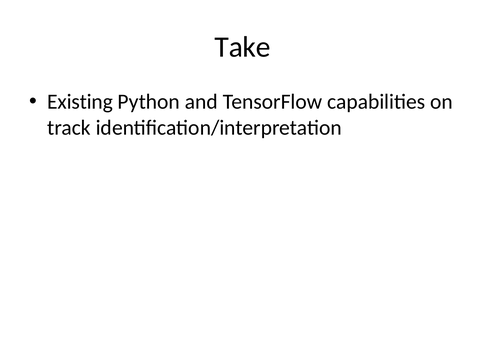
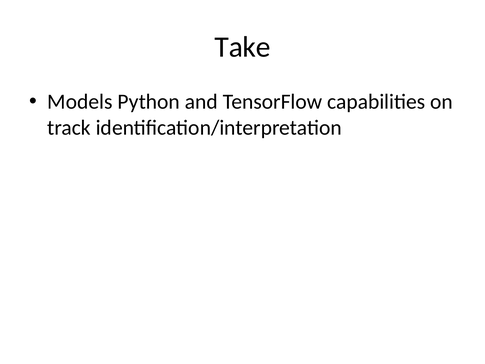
Existing: Existing -> Models
